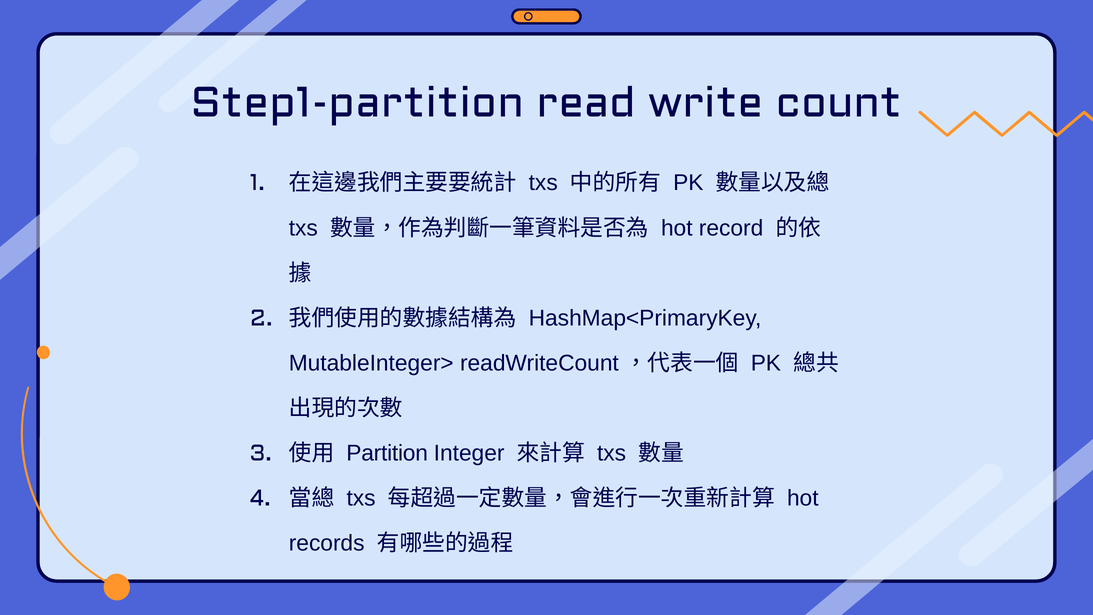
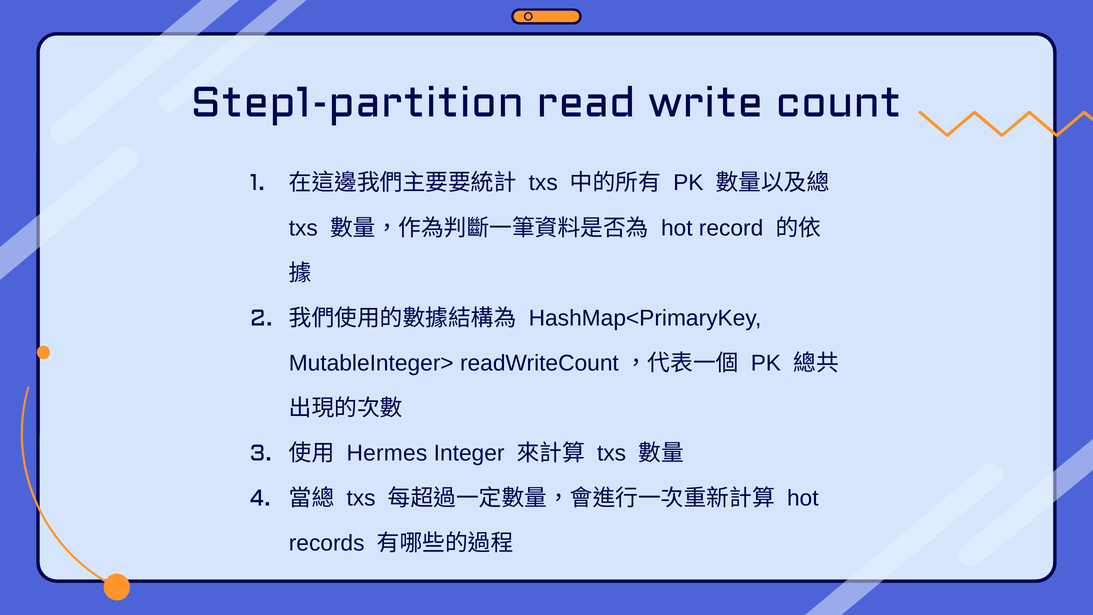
Partition: Partition -> Hermes
